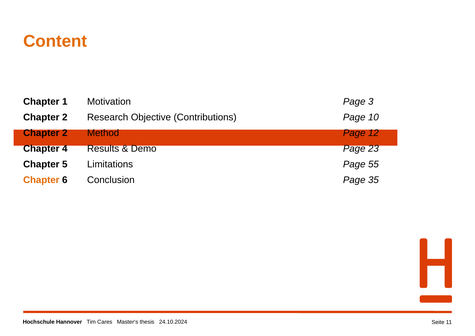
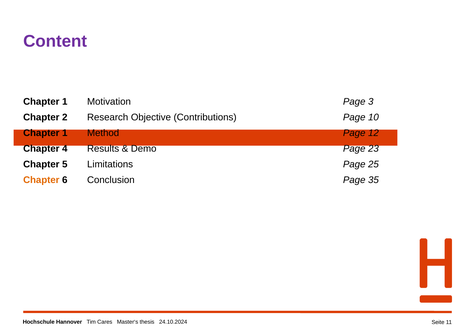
Content colour: orange -> purple
2 at (65, 133): 2 -> 1
55: 55 -> 25
